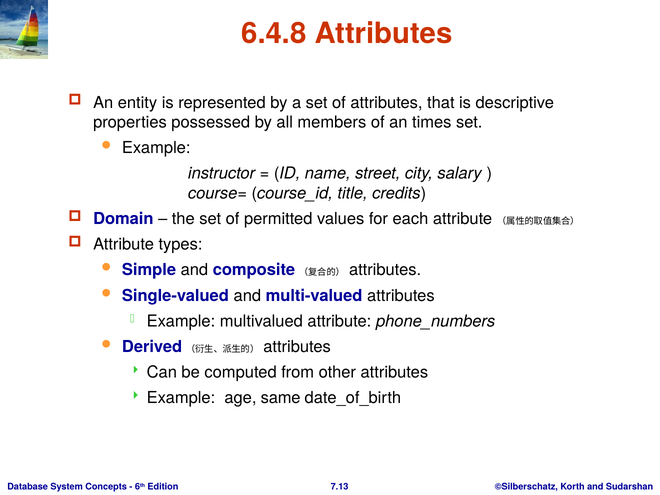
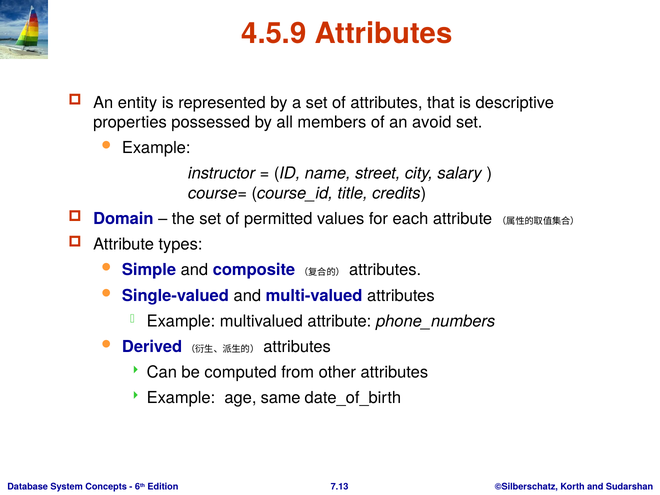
6.4.8: 6.4.8 -> 4.5.9
times: times -> avoid
